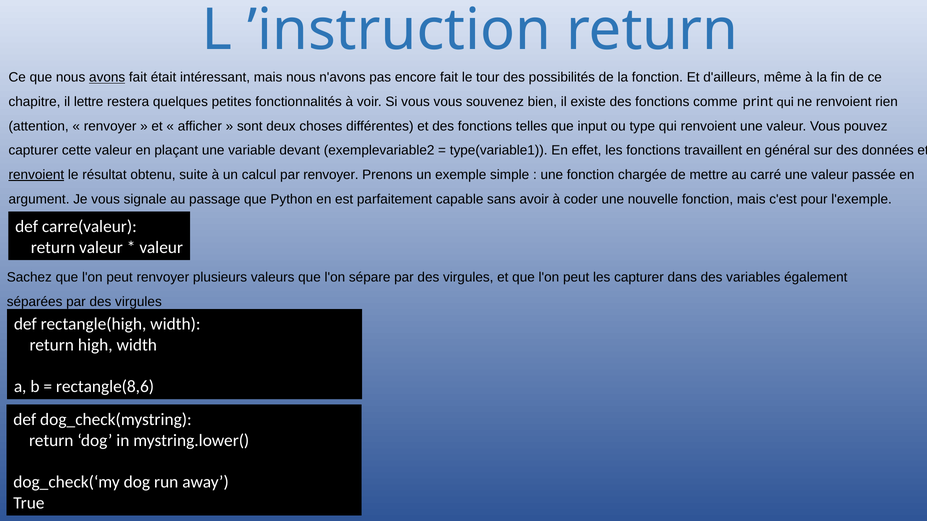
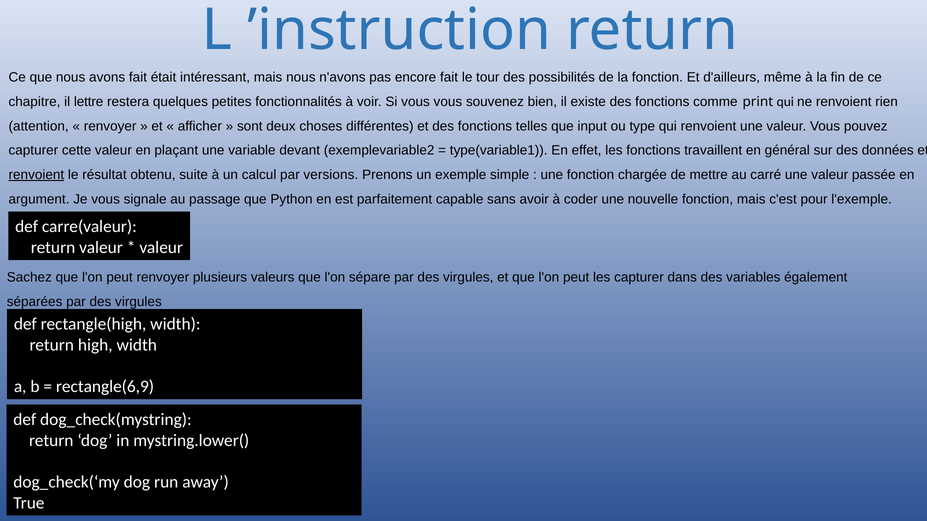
avons underline: present -> none
par renvoyer: renvoyer -> versions
rectangle(8,6: rectangle(8,6 -> rectangle(6,9
